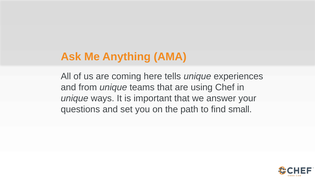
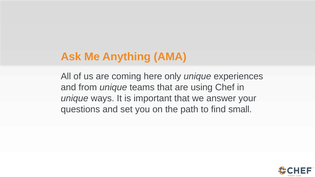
tells: tells -> only
